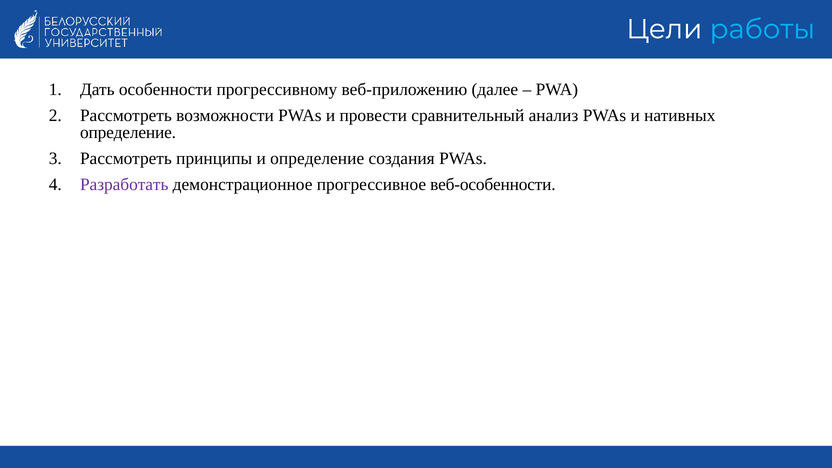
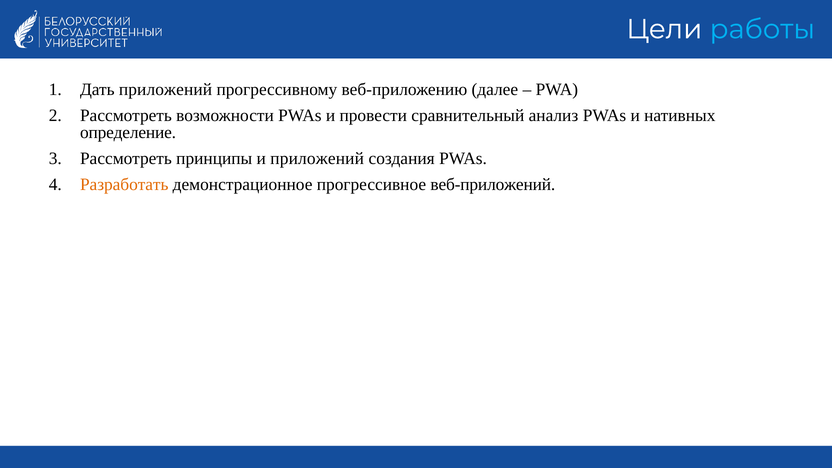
Дать особенности: особенности -> приложений
и определение: определение -> приложений
Разработать colour: purple -> orange
веб-особенности: веб-особенности -> веб-приложений
